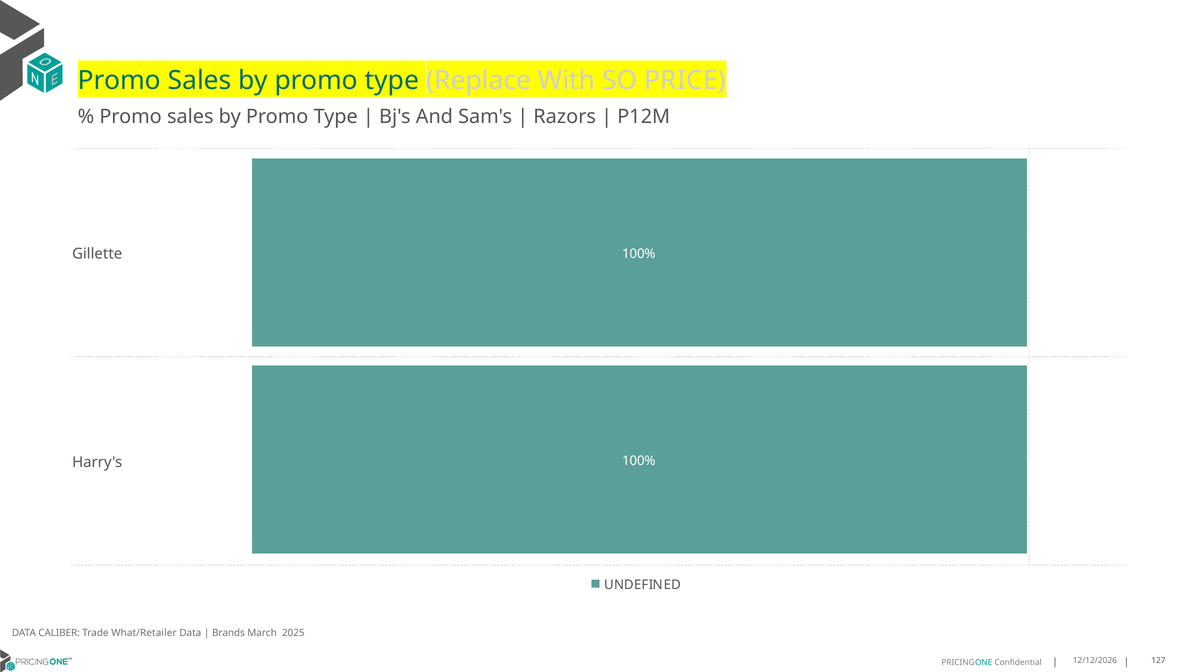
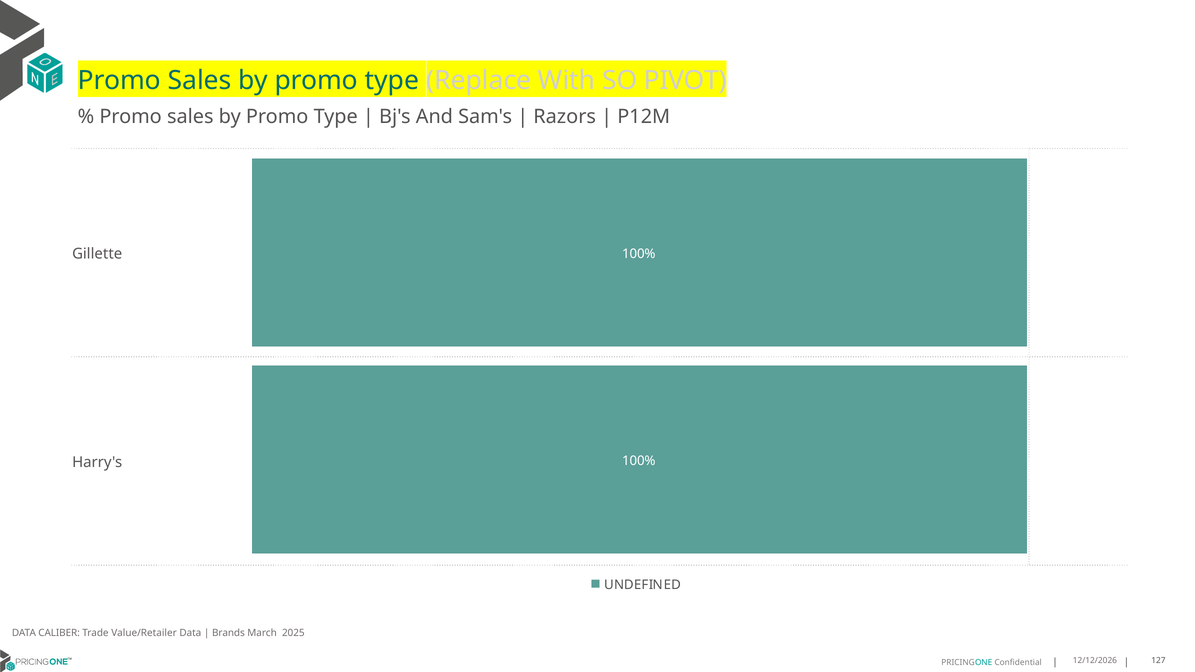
PRICE: PRICE -> PIVOT
What/Retailer: What/Retailer -> Value/Retailer
